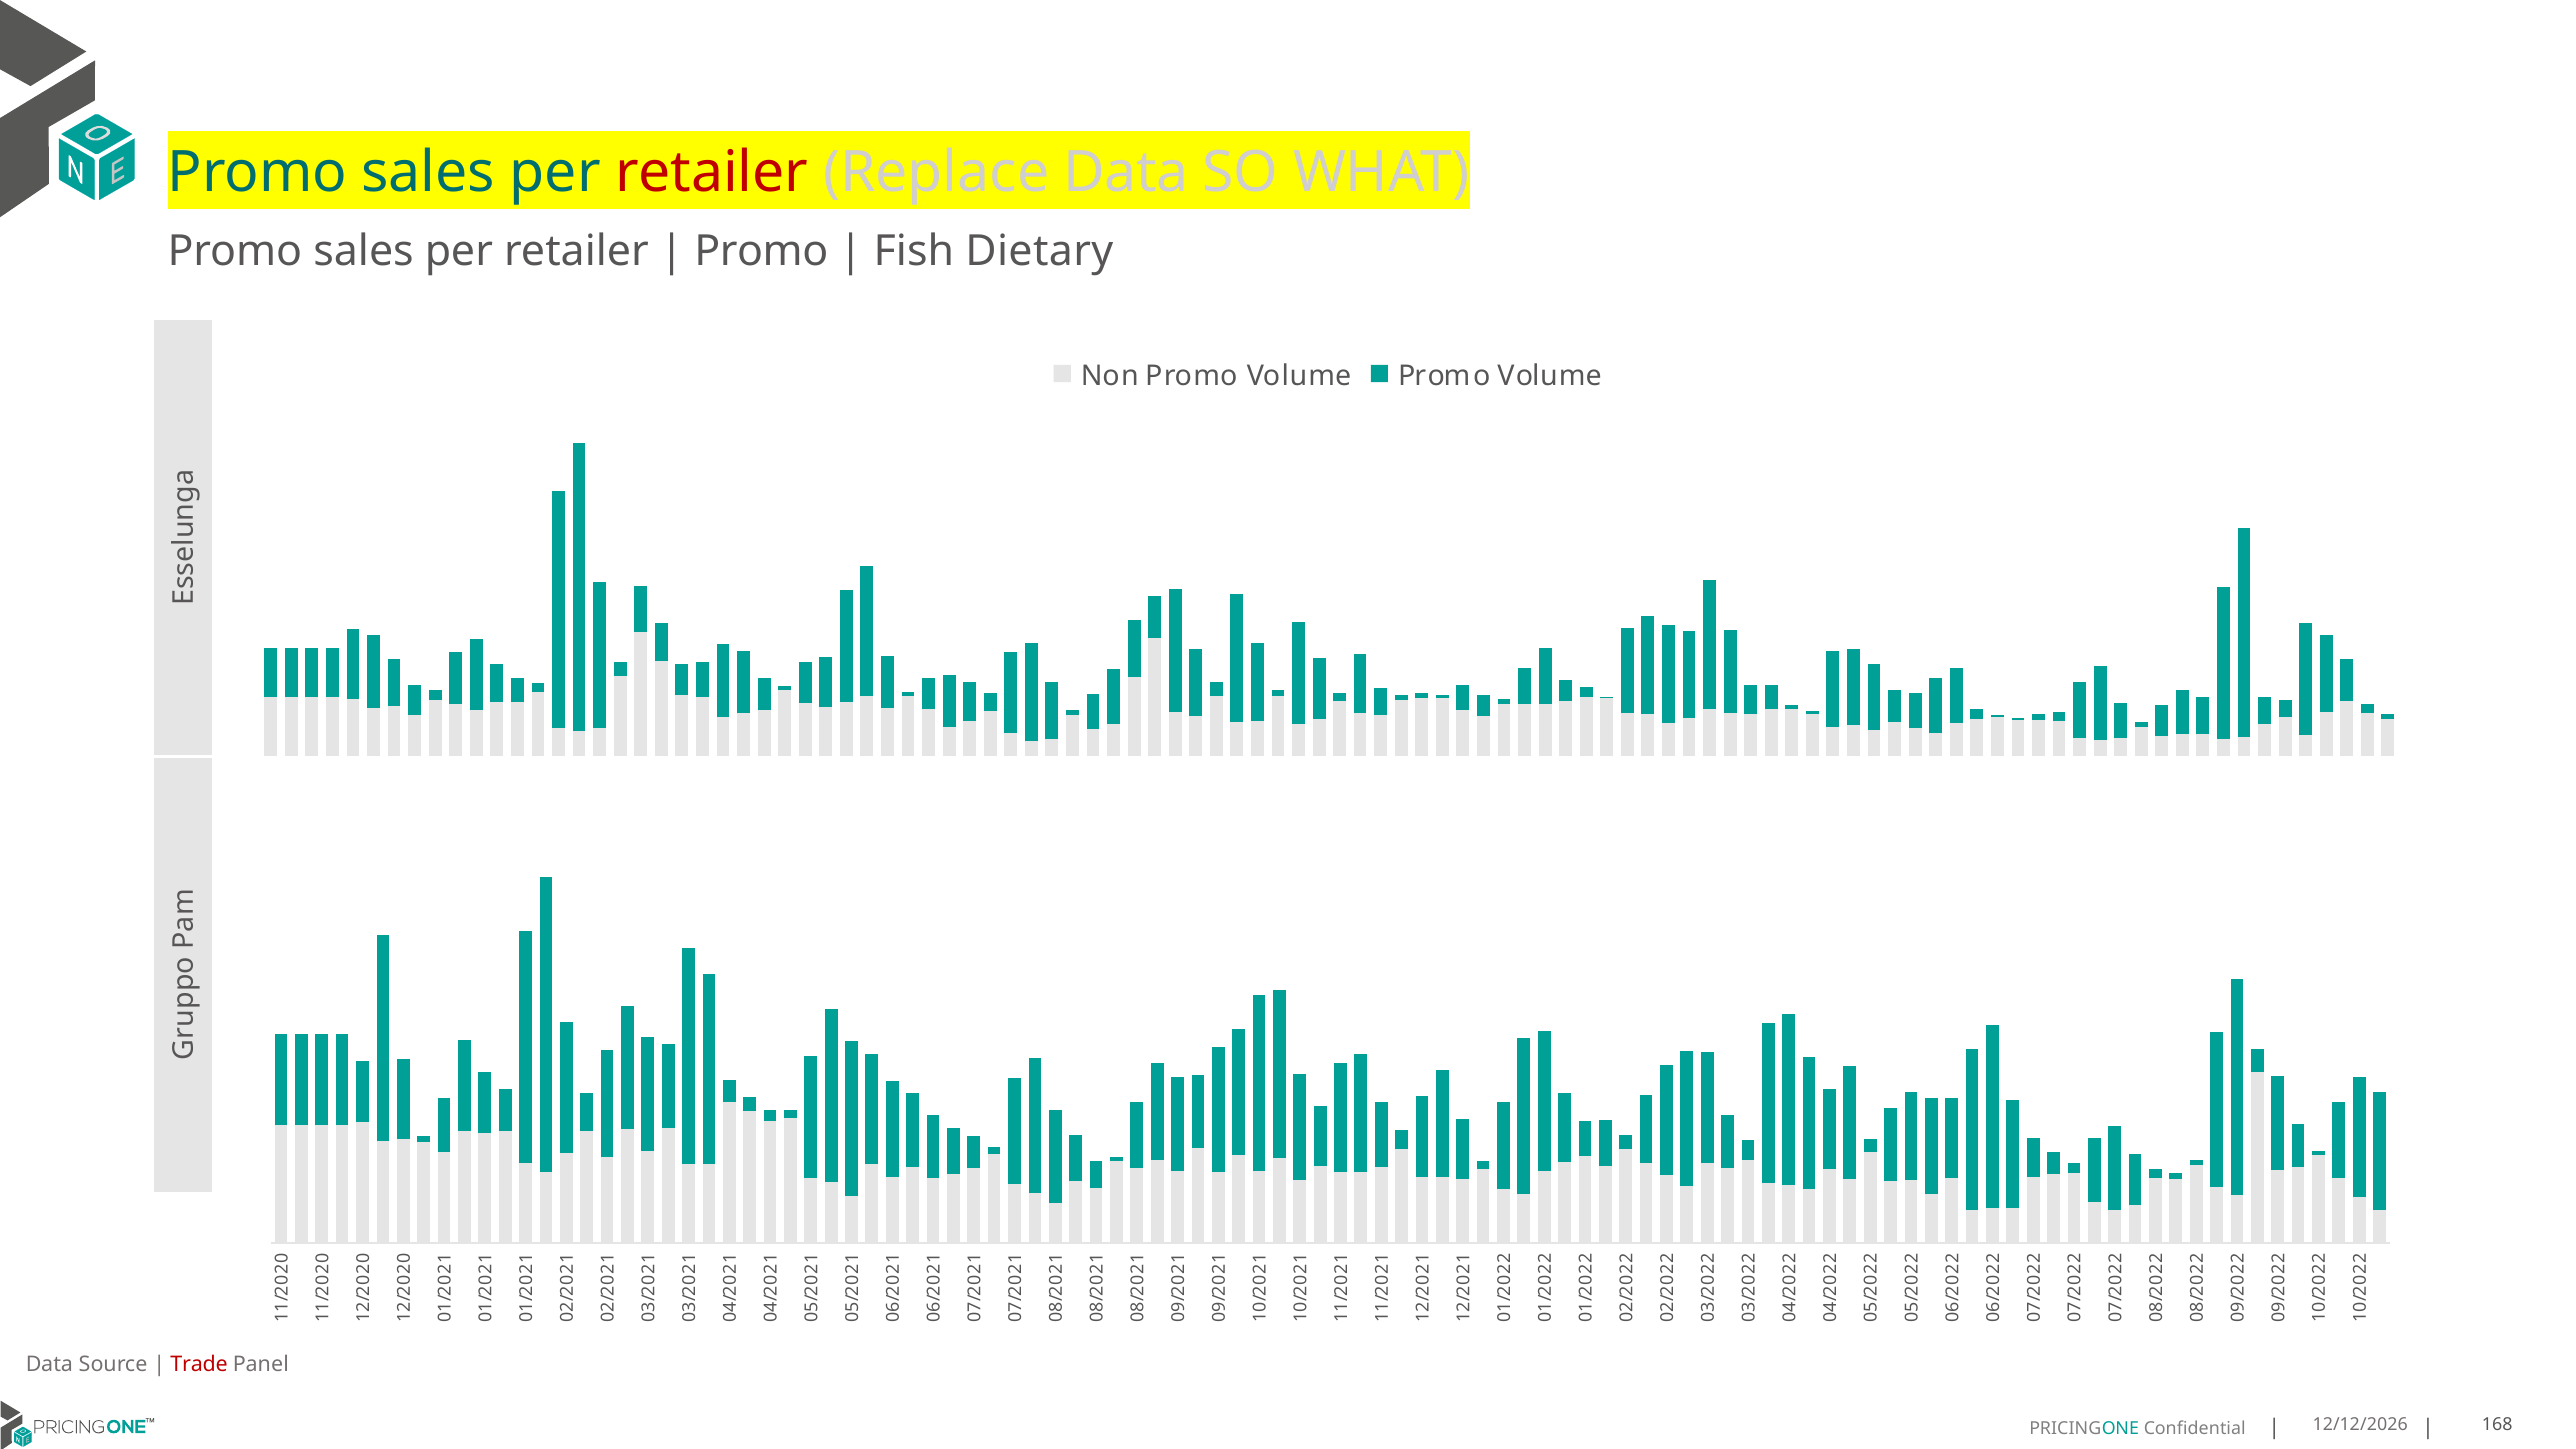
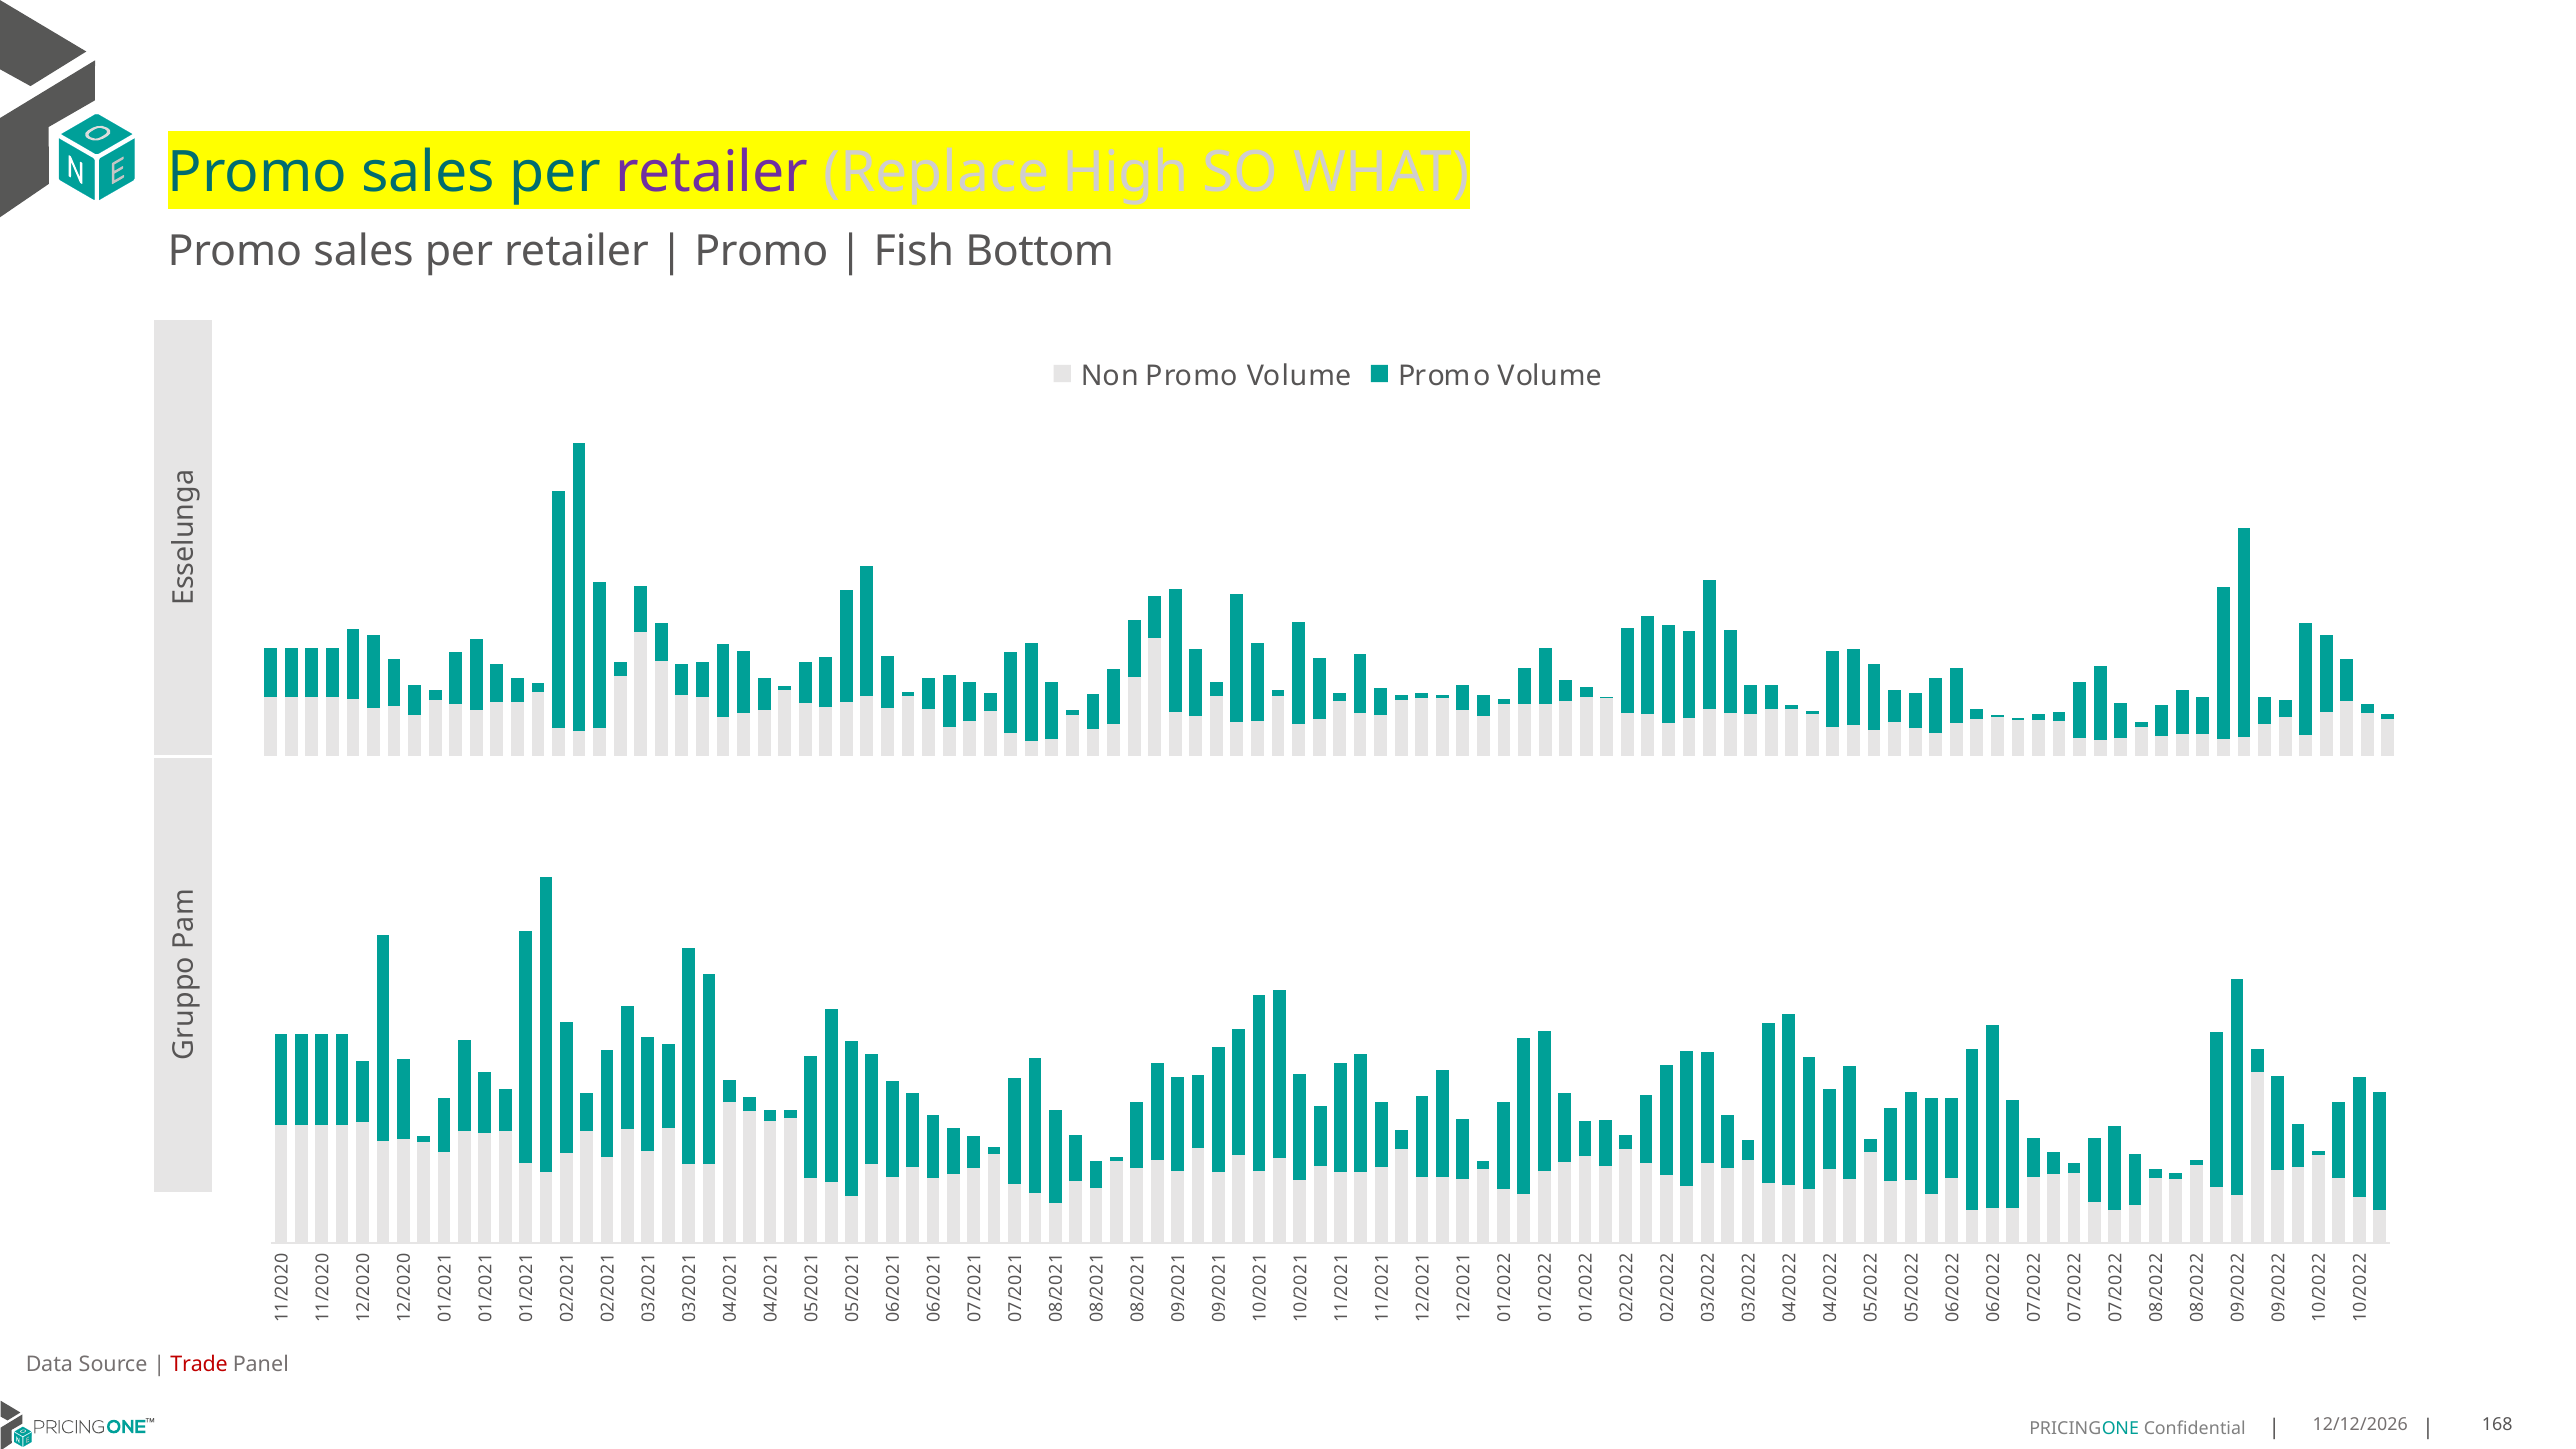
retailer at (712, 173) colour: red -> purple
Replace Data: Data -> High
Dietary: Dietary -> Bottom
